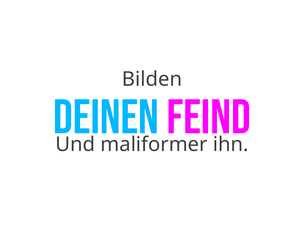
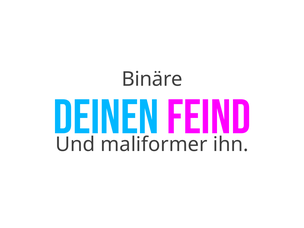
Bilden: Bilden -> Binäre
